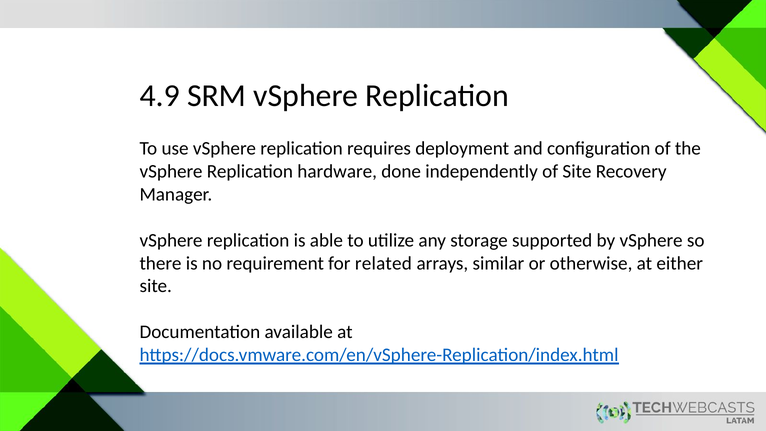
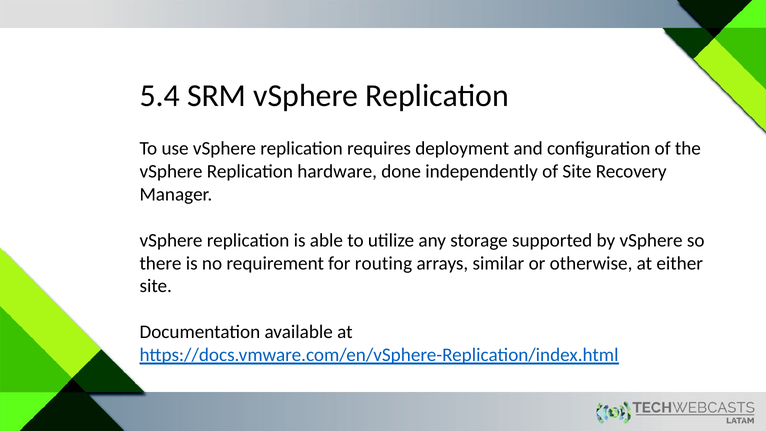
4.9: 4.9 -> 5.4
related: related -> routing
